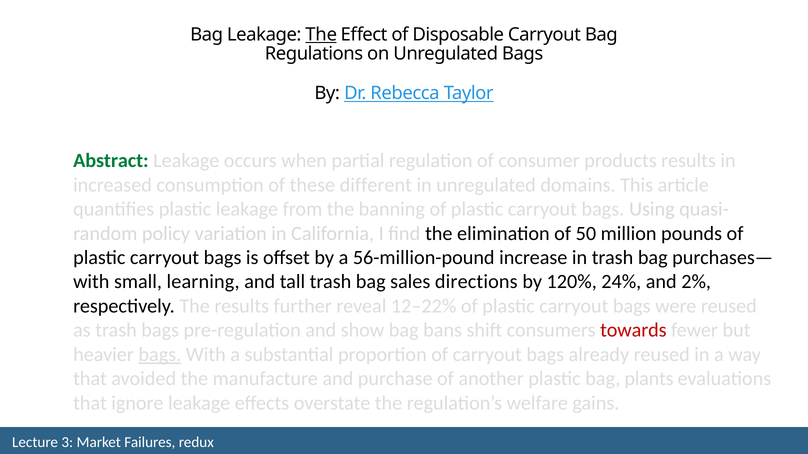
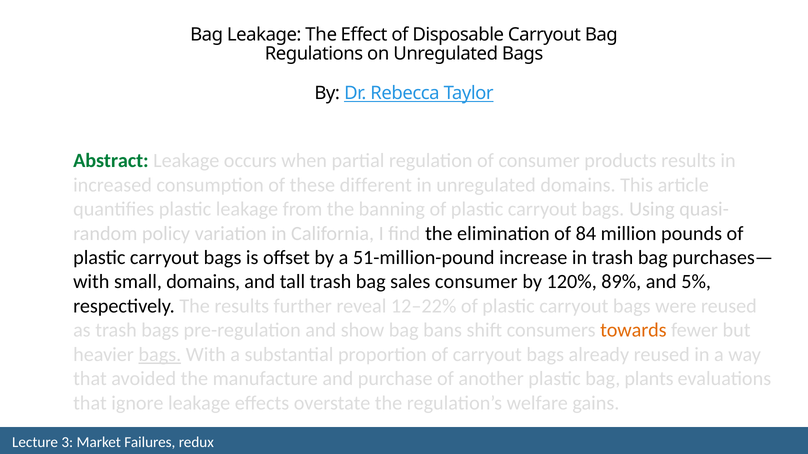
The at (321, 35) underline: present -> none
50: 50 -> 84
56-million-pound: 56-million-pound -> 51-million-pound
small learning: learning -> domains
sales directions: directions -> consumer
24%: 24% -> 89%
2%: 2% -> 5%
towards colour: red -> orange
